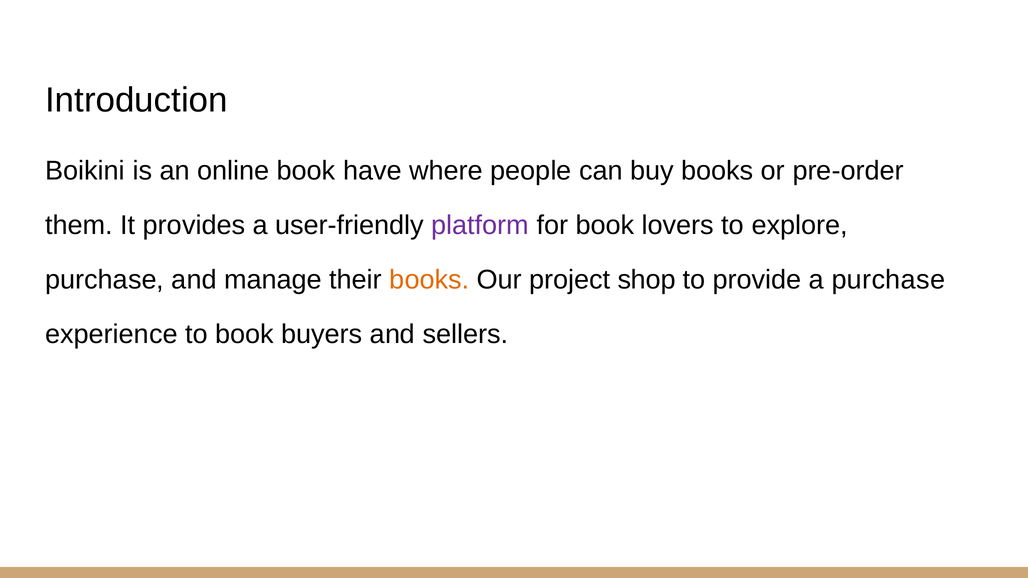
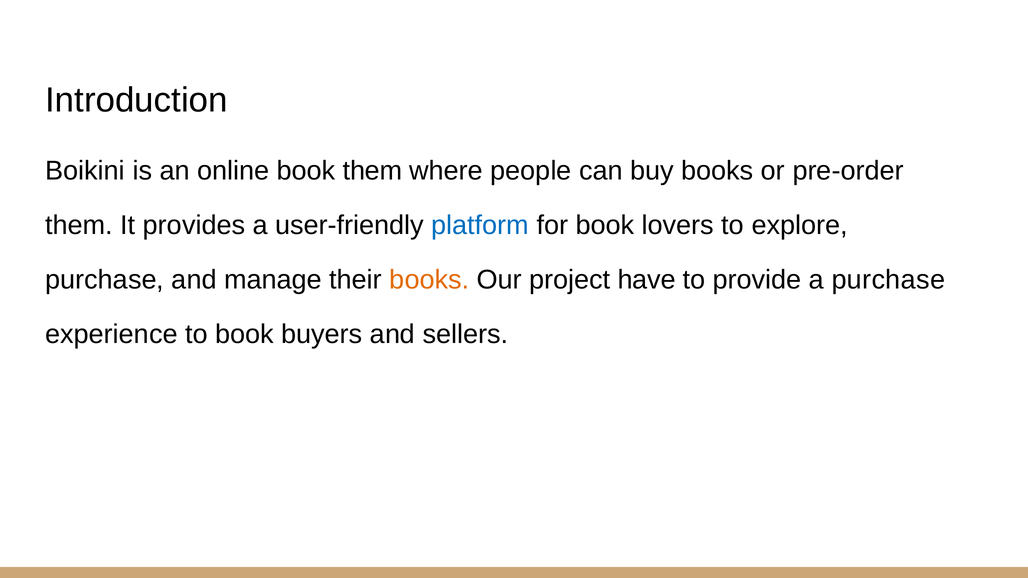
book have: have -> them
platform colour: purple -> blue
shop: shop -> have
